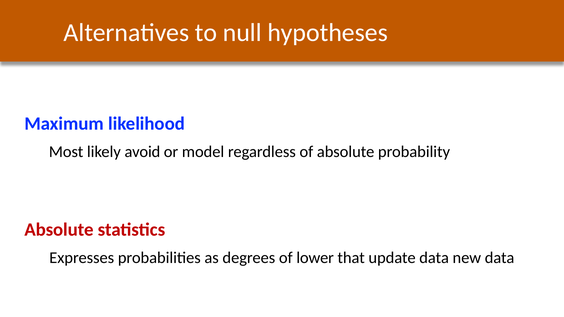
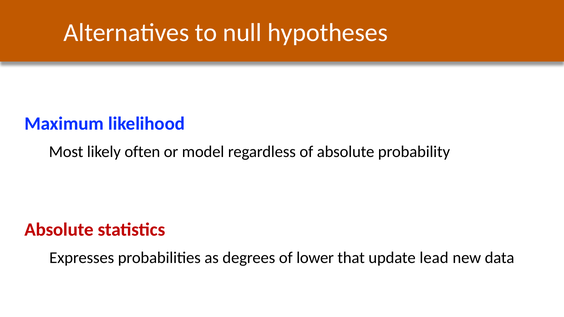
avoid: avoid -> often
update data: data -> lead
